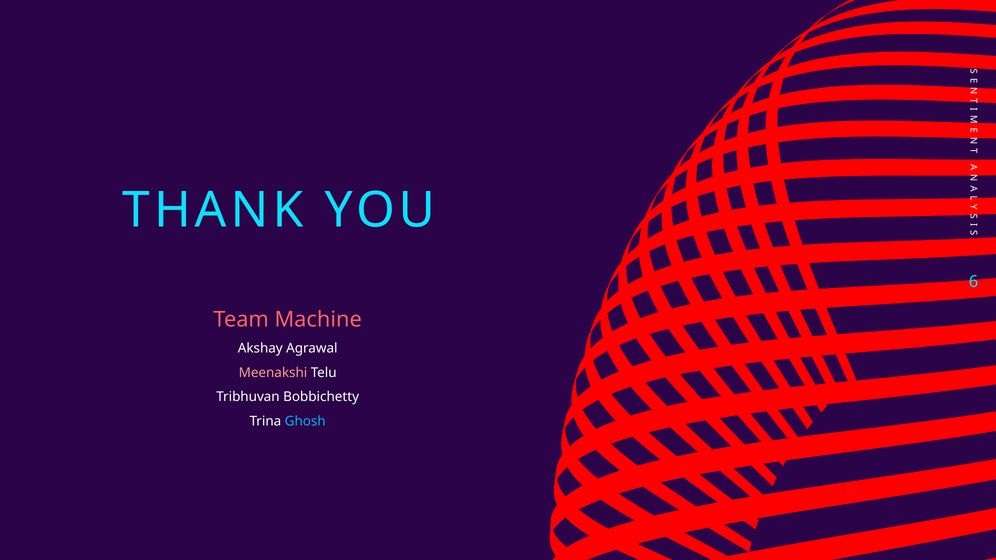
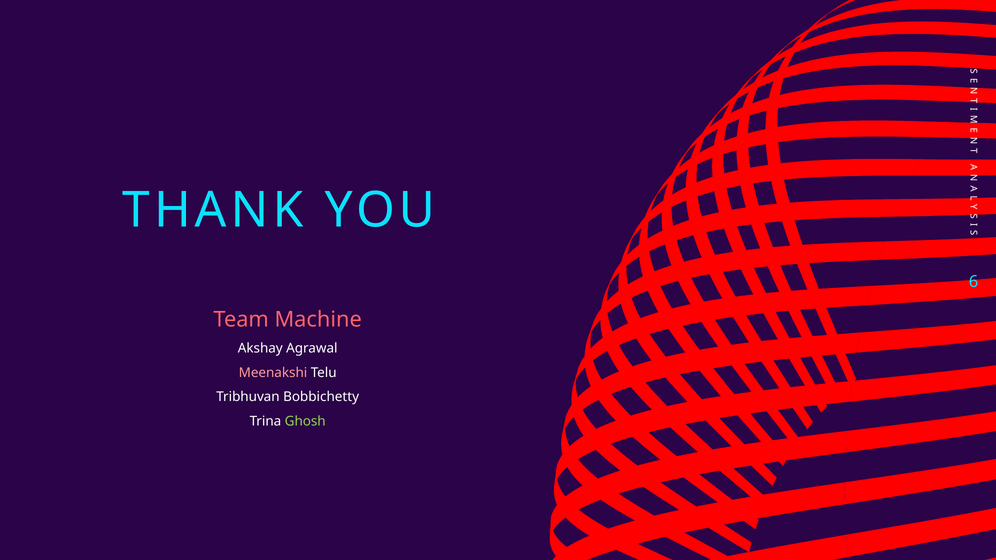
Ghosh colour: light blue -> light green
